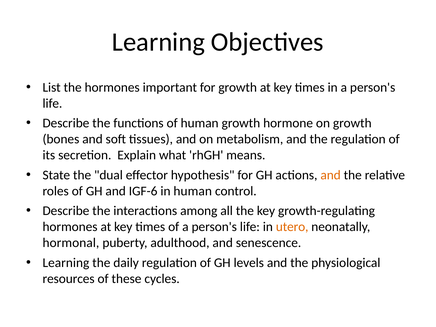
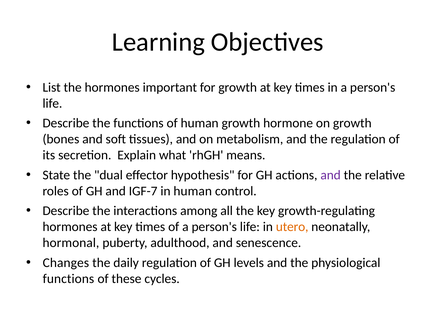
and at (331, 175) colour: orange -> purple
IGF-6: IGF-6 -> IGF-7
Learning at (66, 263): Learning -> Changes
resources at (69, 279): resources -> functions
